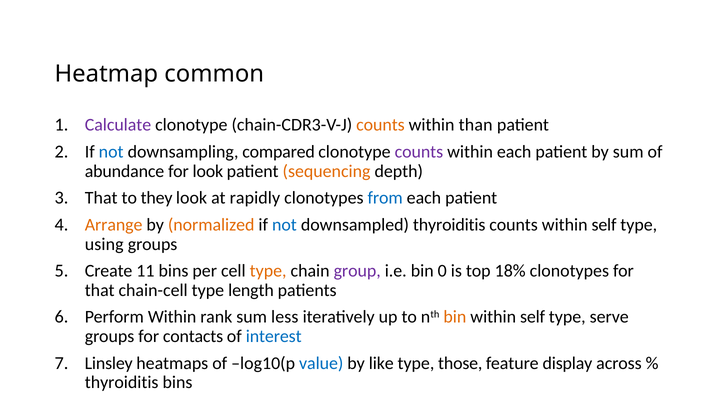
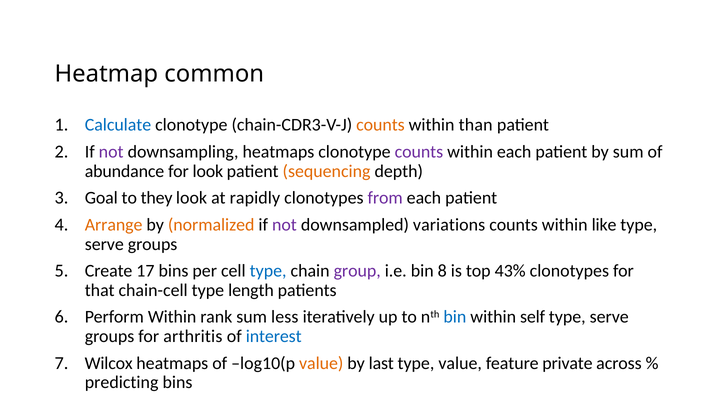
Calculate colour: purple -> blue
not at (111, 152) colour: blue -> purple
downsampling compared: compared -> heatmaps
That at (101, 198): That -> Goal
from colour: blue -> purple
not at (284, 225) colour: blue -> purple
downsampled thyroiditis: thyroiditis -> variations
counts within self: self -> like
using at (104, 244): using -> serve
11: 11 -> 17
type at (268, 271) colour: orange -> blue
0: 0 -> 8
18%: 18% -> 43%
bin at (455, 317) colour: orange -> blue
contacts: contacts -> arthritis
Linsley: Linsley -> Wilcox
value at (321, 363) colour: blue -> orange
like: like -> last
type those: those -> value
display: display -> private
thyroiditis at (122, 382): thyroiditis -> predicting
